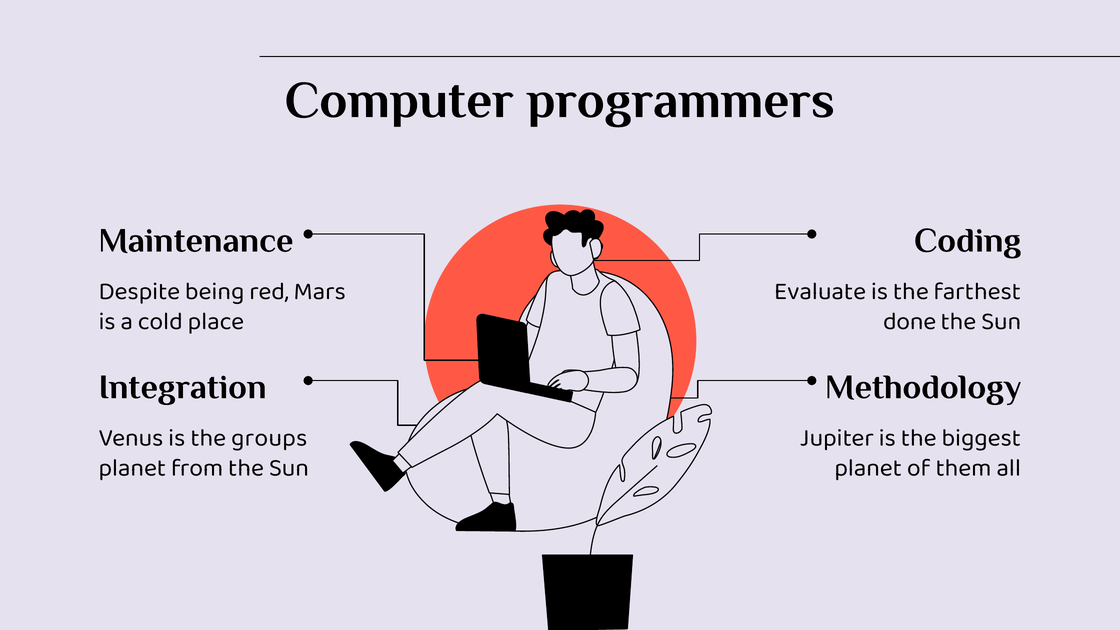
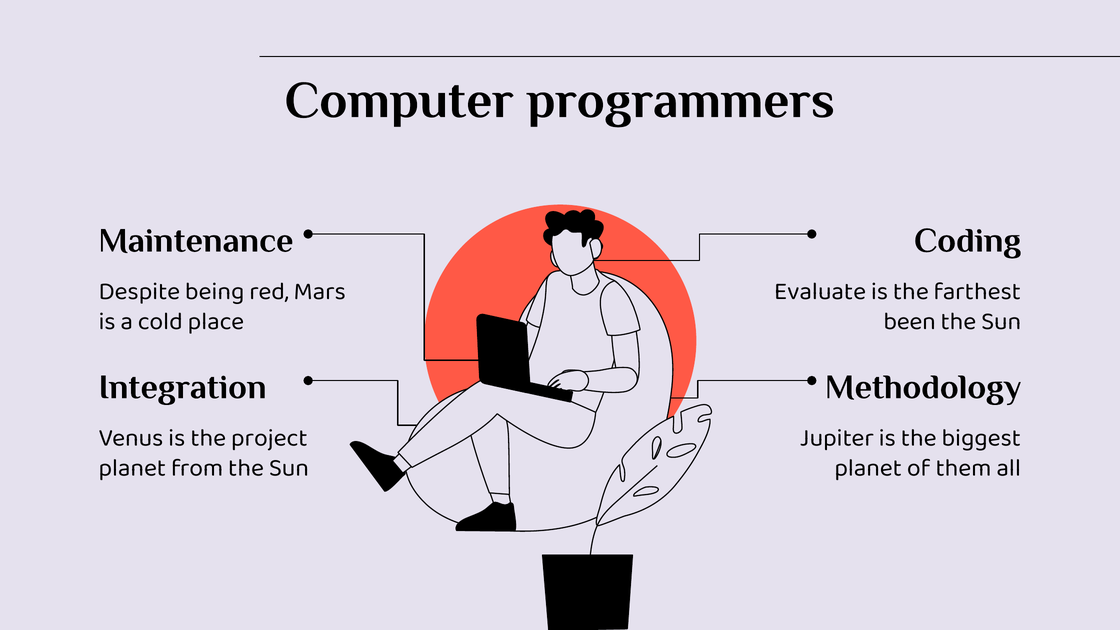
done: done -> been
groups: groups -> project
